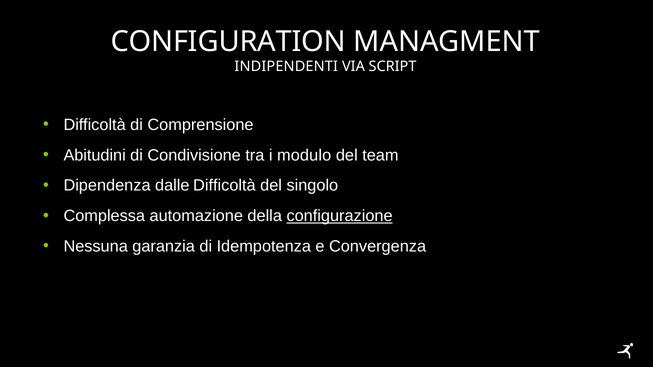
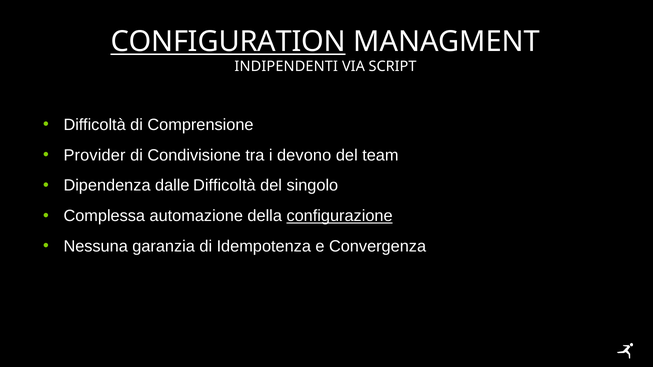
CONFIGURATION underline: none -> present
Abitudini: Abitudini -> Provider
modulo: modulo -> devono
